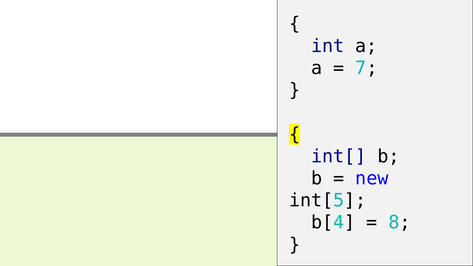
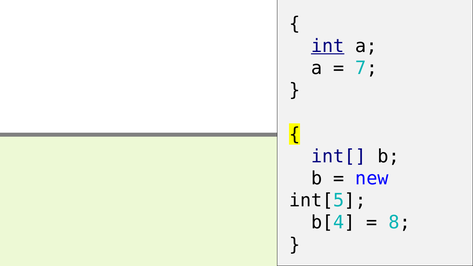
int underline: none -> present
